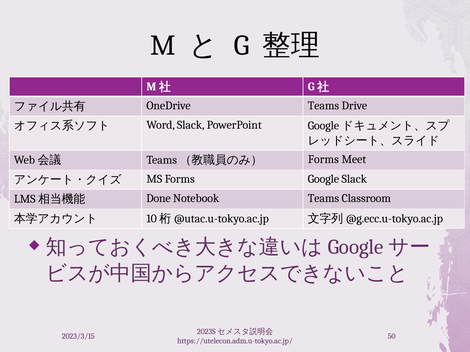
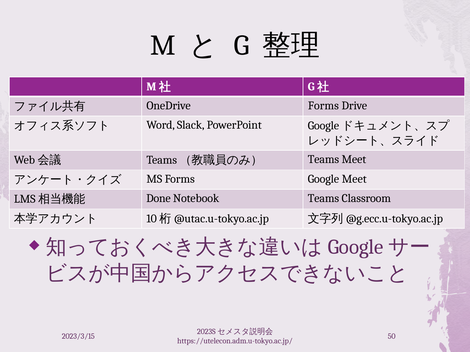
OneDrive Teams: Teams -> Forms
Forms at (323, 160): Forms -> Teams
Google Slack: Slack -> Meet
